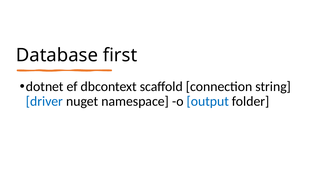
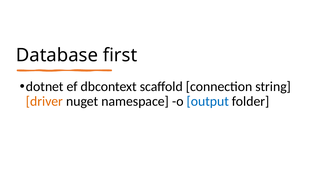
driver colour: blue -> orange
